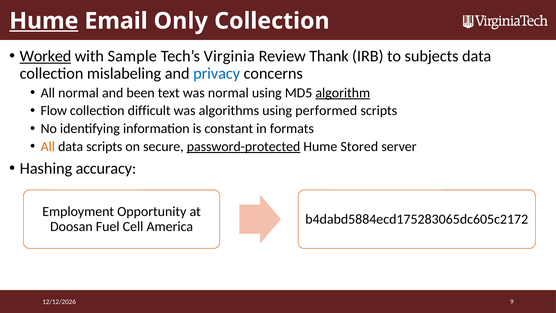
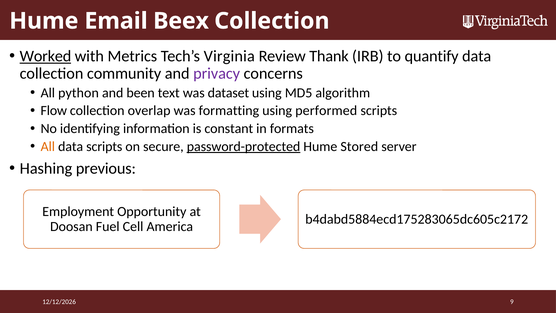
Hume at (44, 21) underline: present -> none
Only: Only -> Beex
Sample: Sample -> Metrics
subjects: subjects -> quantify
mislabeling: mislabeling -> community
privacy colour: blue -> purple
All normal: normal -> python
was normal: normal -> dataset
algorithm underline: present -> none
difficult: difficult -> overlap
algorithms: algorithms -> formatting
accuracy: accuracy -> previous
